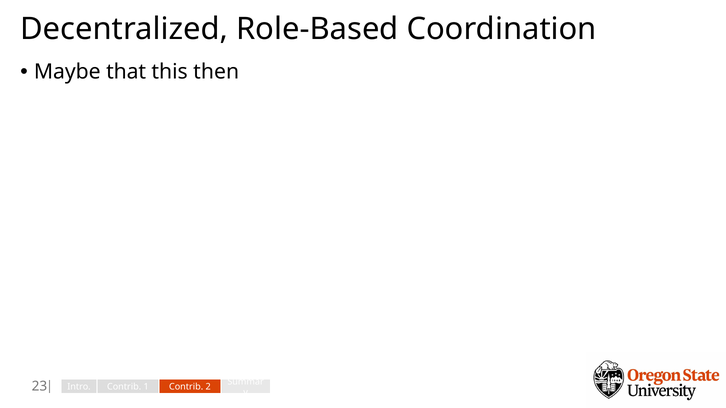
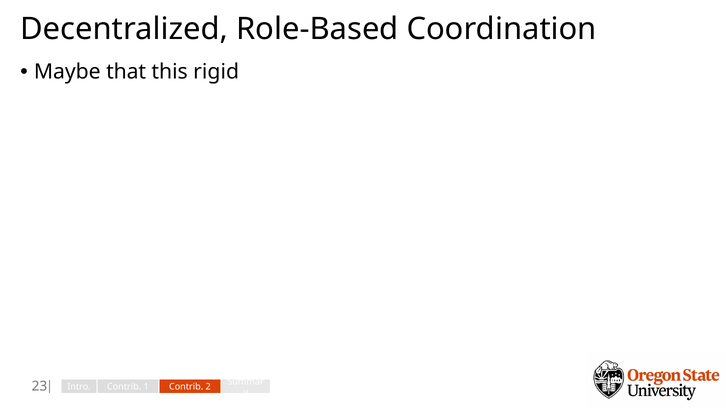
then: then -> rigid
